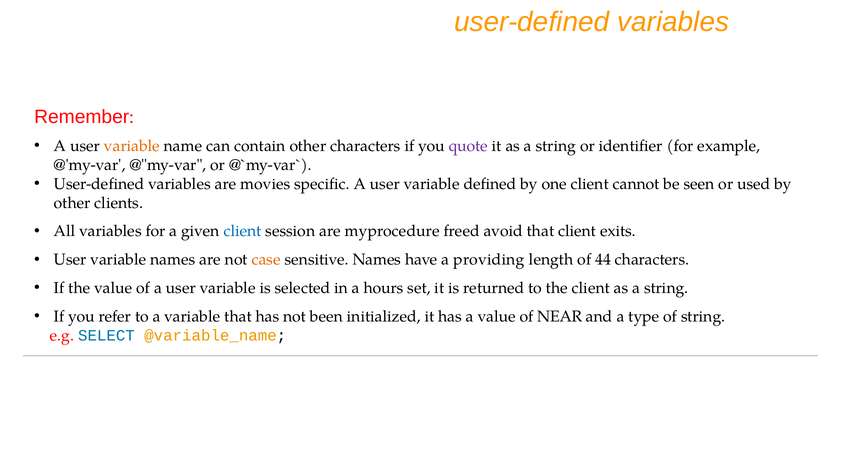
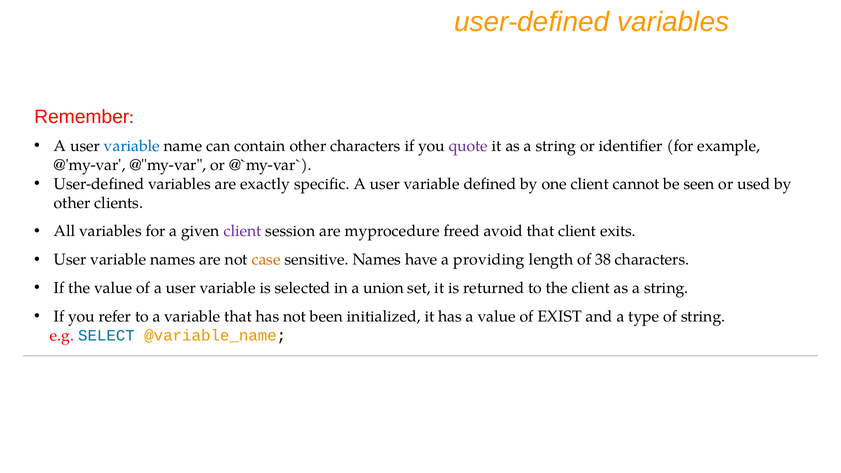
variable at (132, 146) colour: orange -> blue
movies: movies -> exactly
client at (242, 231) colour: blue -> purple
44: 44 -> 38
hours: hours -> union
NEAR: NEAR -> EXIST
